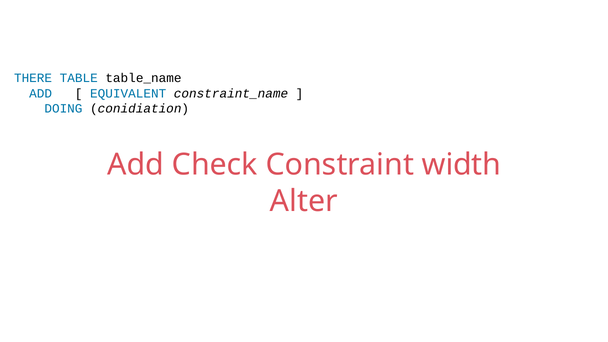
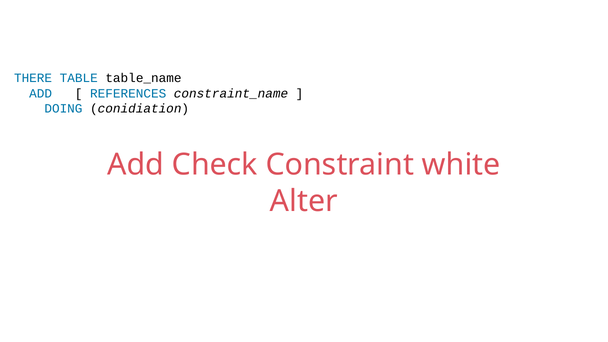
EQUIVALENT: EQUIVALENT -> REFERENCES
width: width -> white
